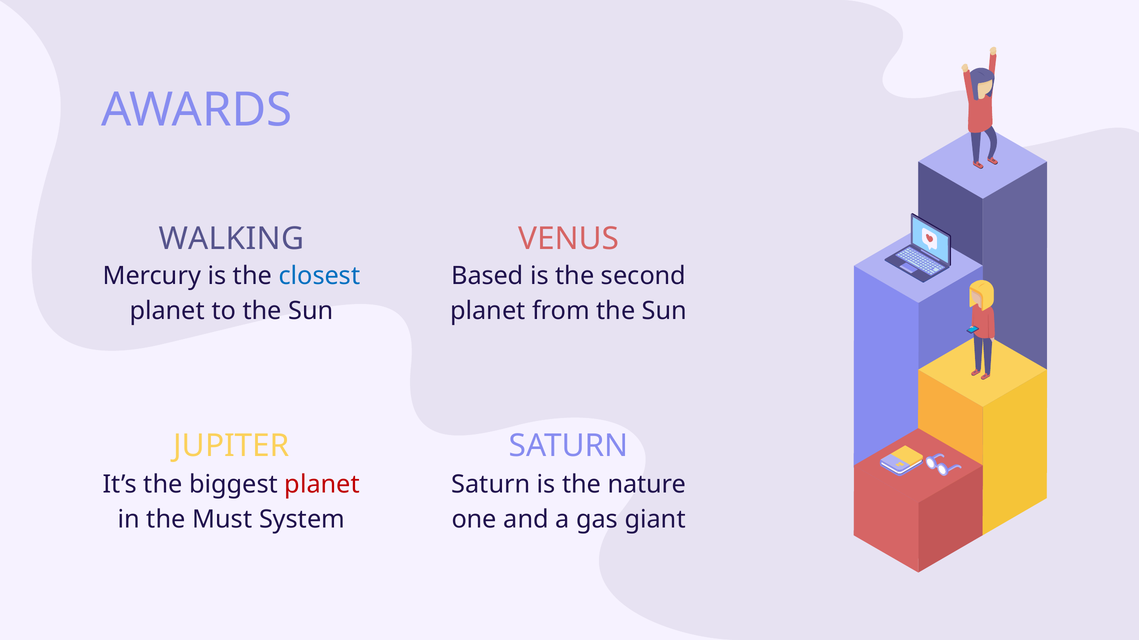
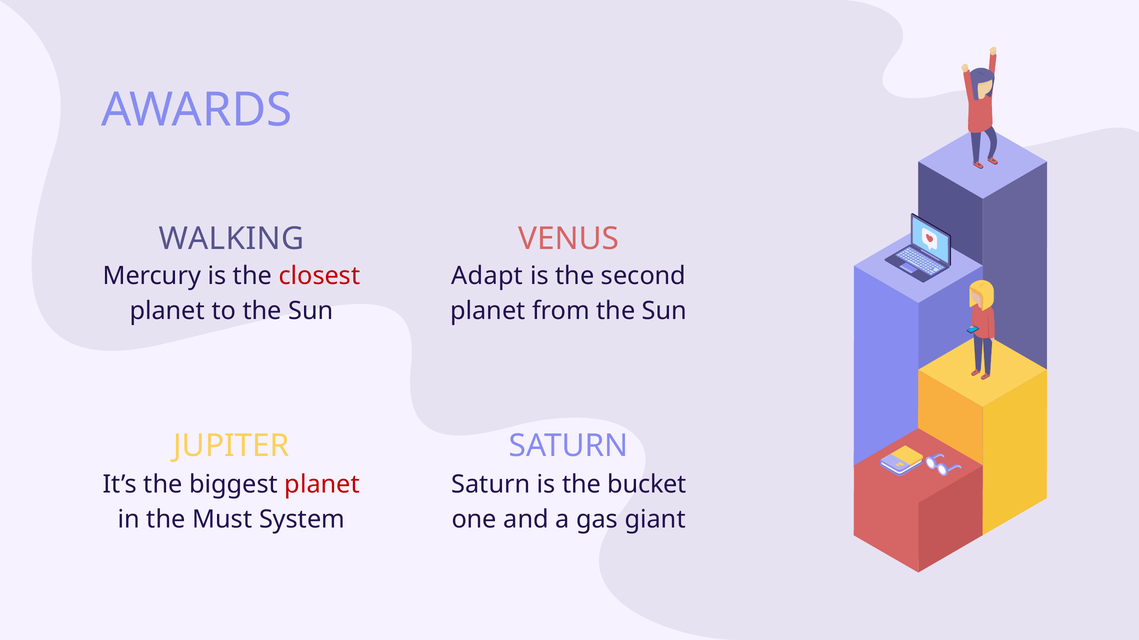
closest colour: blue -> red
Based: Based -> Adapt
nature: nature -> bucket
